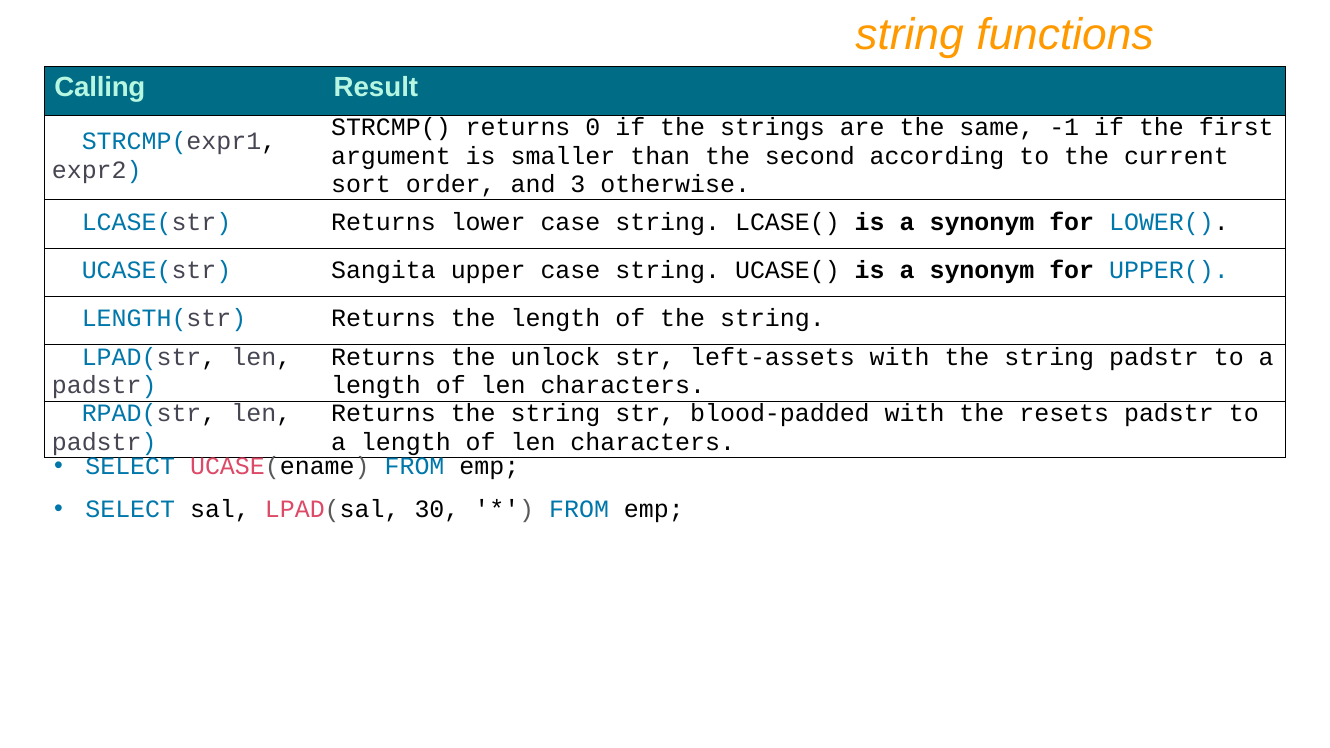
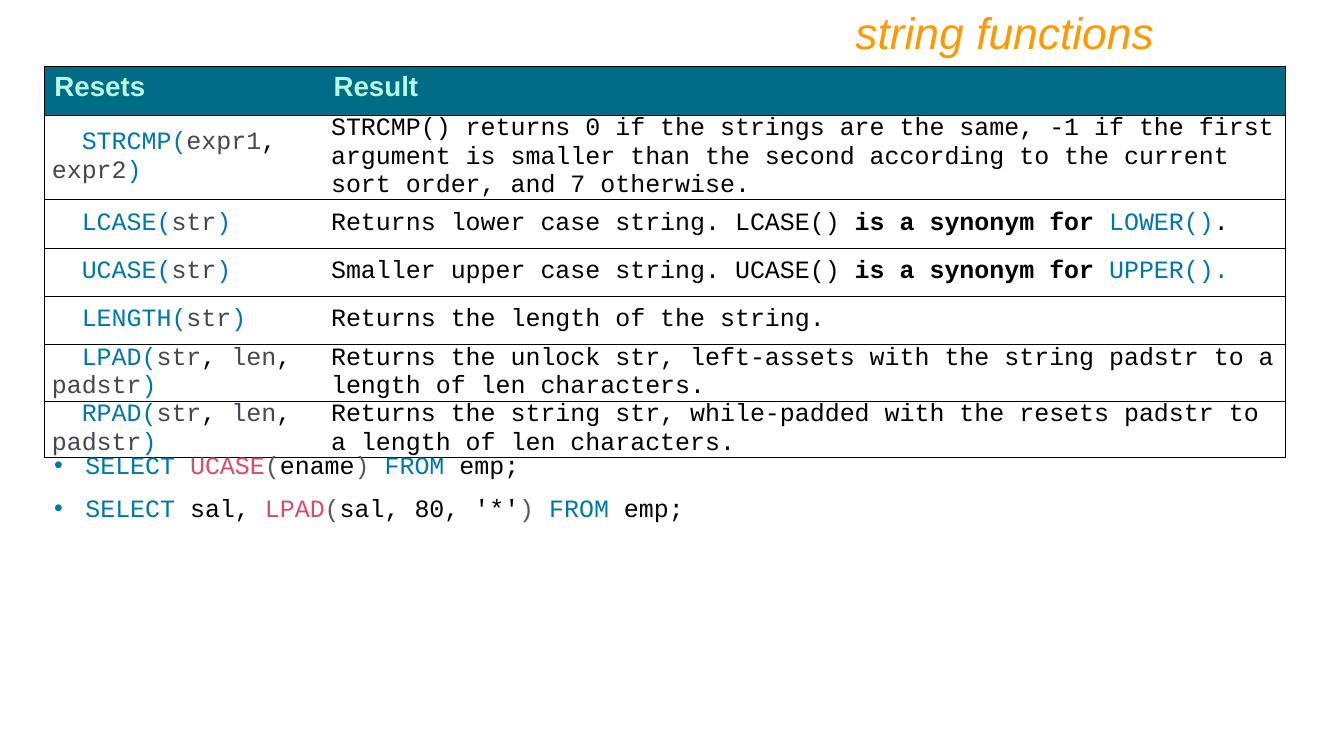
Calling at (100, 88): Calling -> Resets
3: 3 -> 7
UCASE(str Sangita: Sangita -> Smaller
blood-padded: blood-padded -> while-padded
30: 30 -> 80
